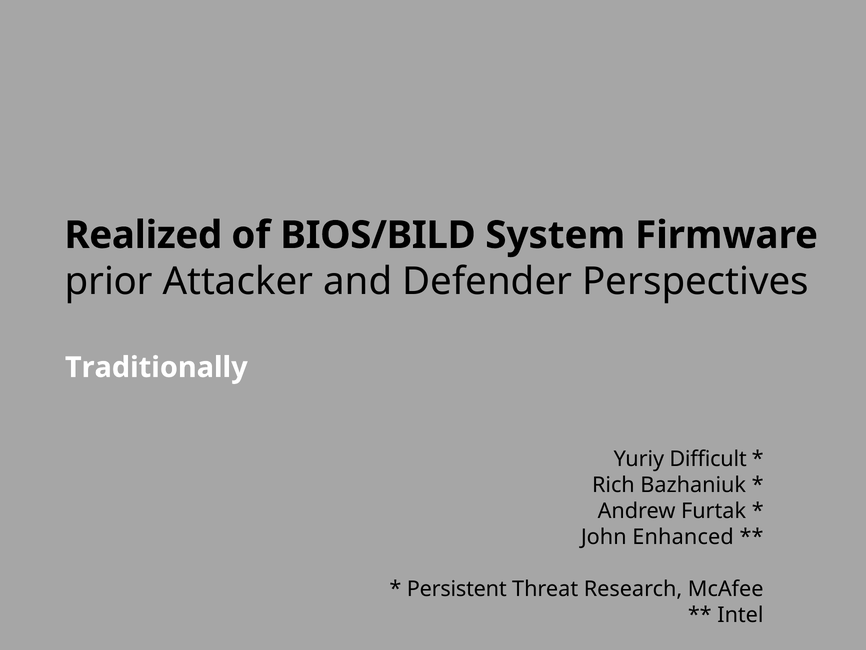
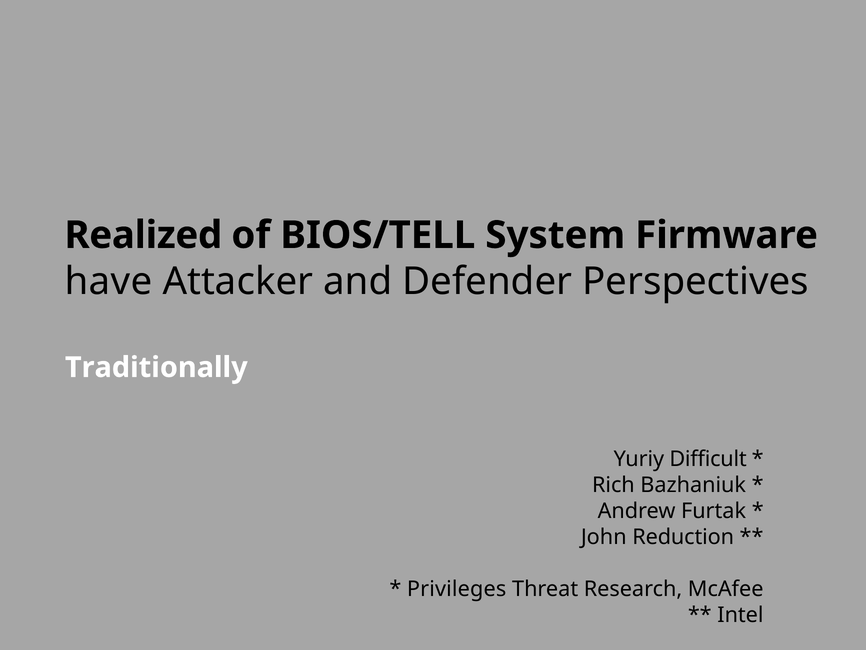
BIOS/BILD: BIOS/BILD -> BIOS/TELL
prior: prior -> have
Enhanced: Enhanced -> Reduction
Persistent: Persistent -> Privileges
